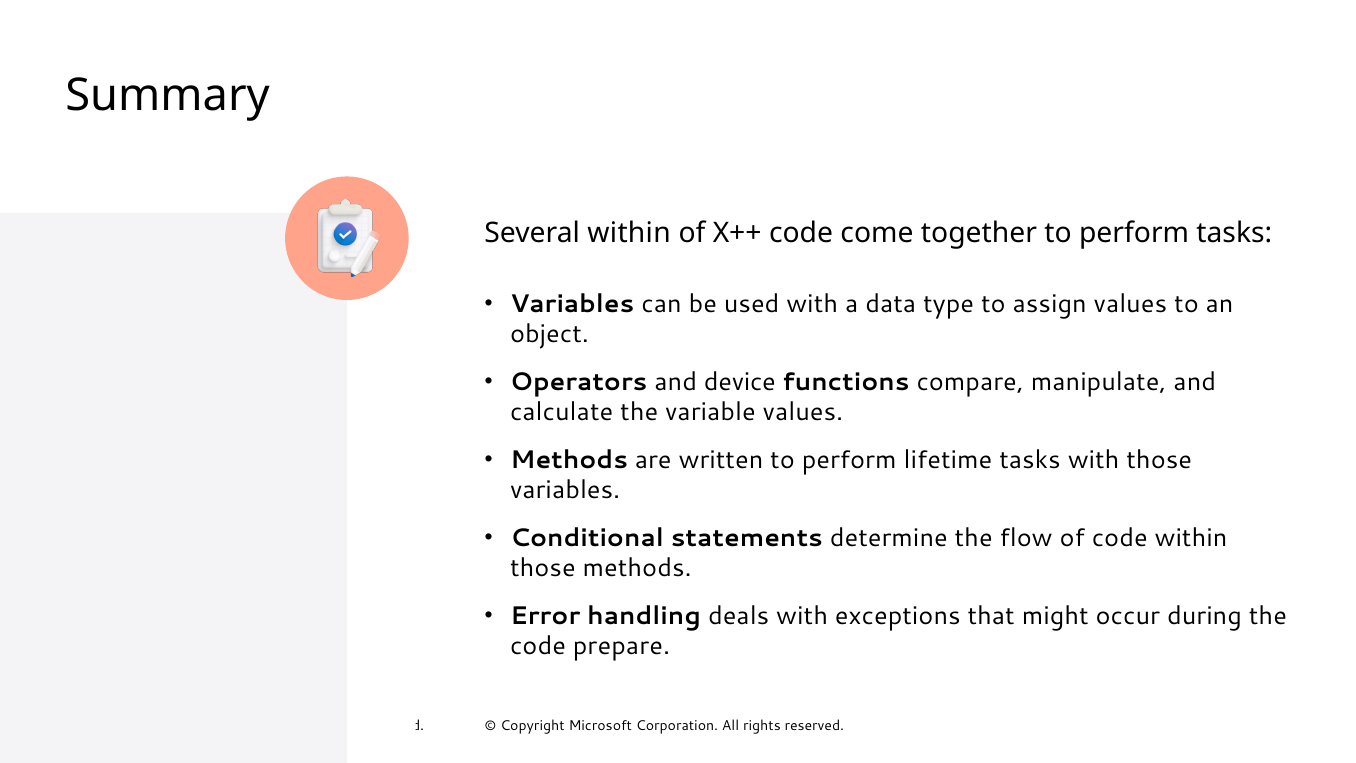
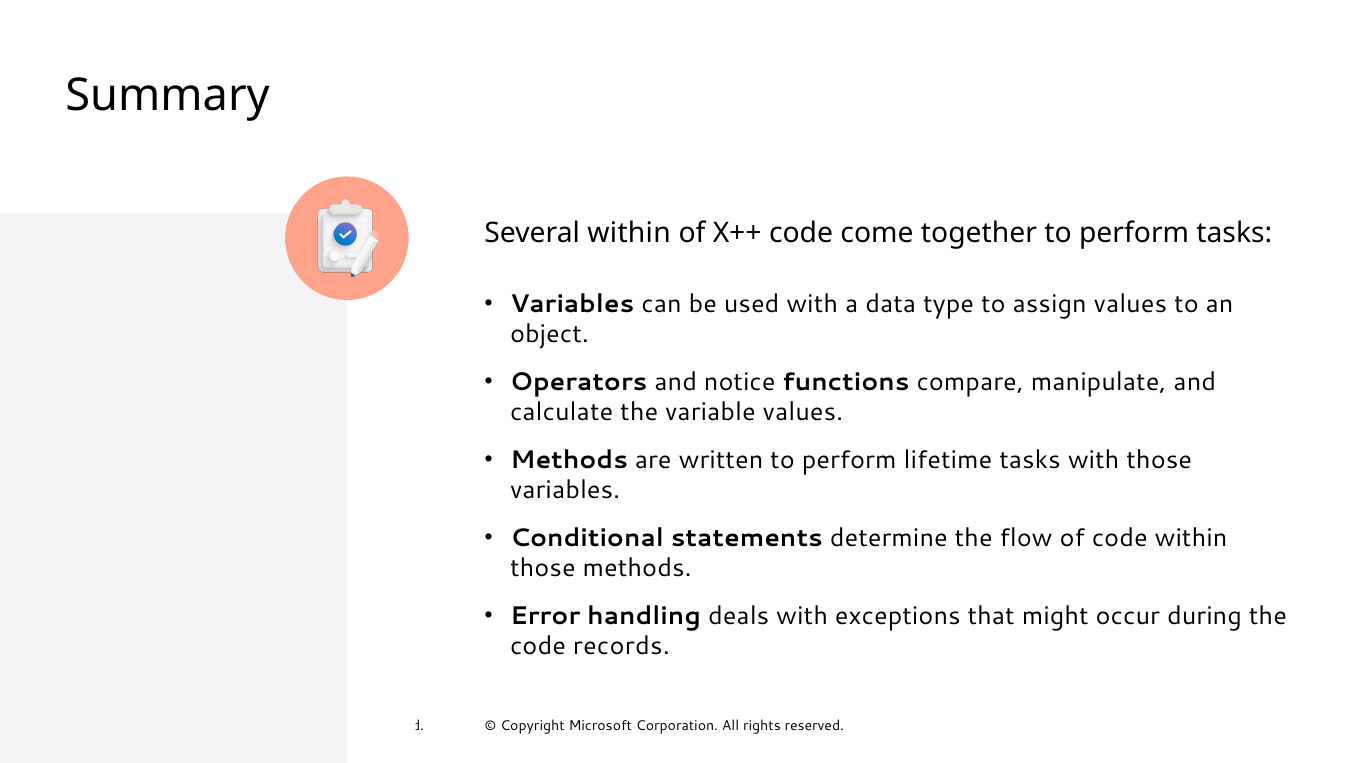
device: device -> notice
prepare: prepare -> records
